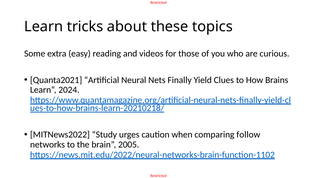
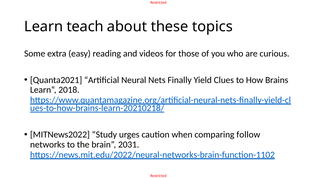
tricks: tricks -> teach
2024: 2024 -> 2018
2005: 2005 -> 2031
